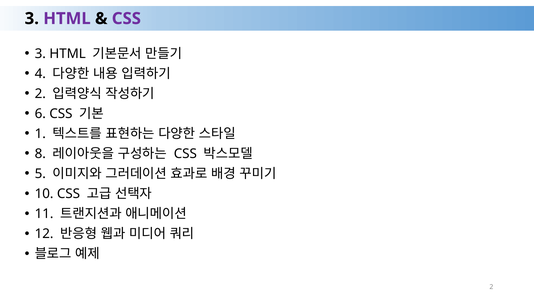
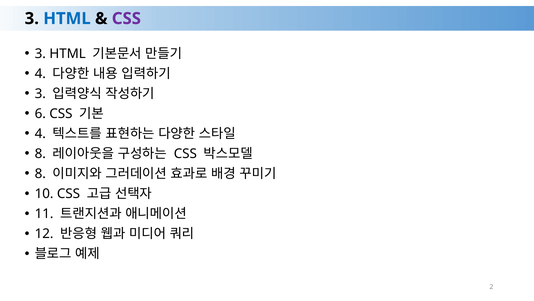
HTML at (67, 19) colour: purple -> blue
2 at (40, 94): 2 -> 3
1 at (40, 133): 1 -> 4
5 at (40, 173): 5 -> 8
